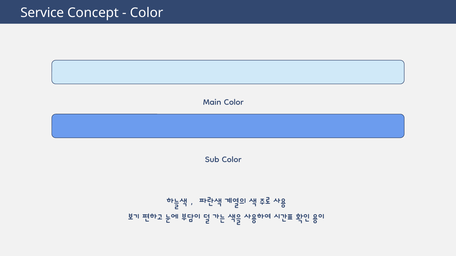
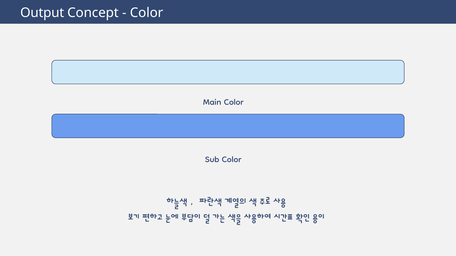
Service: Service -> Output
